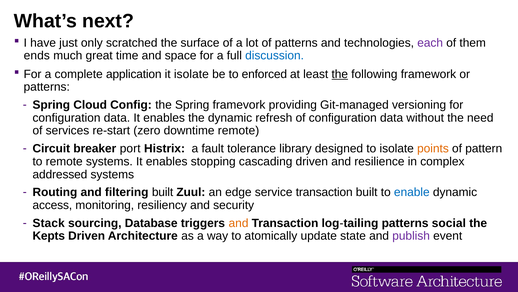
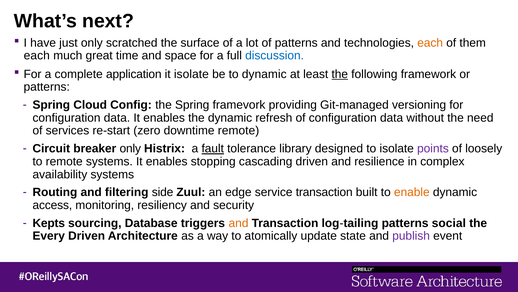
each at (430, 43) colour: purple -> orange
ends at (37, 56): ends -> each
to enforced: enforced -> dynamic
breaker port: port -> only
fault underline: none -> present
points colour: orange -> purple
pattern: pattern -> loosely
addressed: addressed -> availability
filtering built: built -> side
enable colour: blue -> orange
Stack: Stack -> Kepts
Kepts: Kepts -> Every
